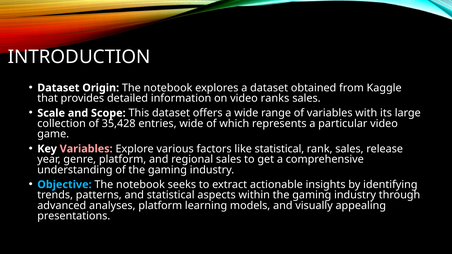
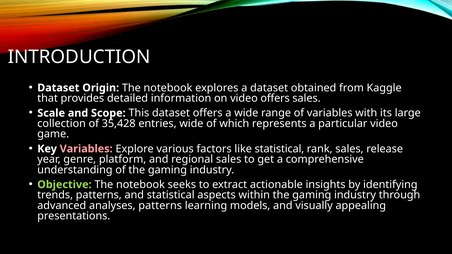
video ranks: ranks -> offers
Objective colour: light blue -> light green
analyses platform: platform -> patterns
